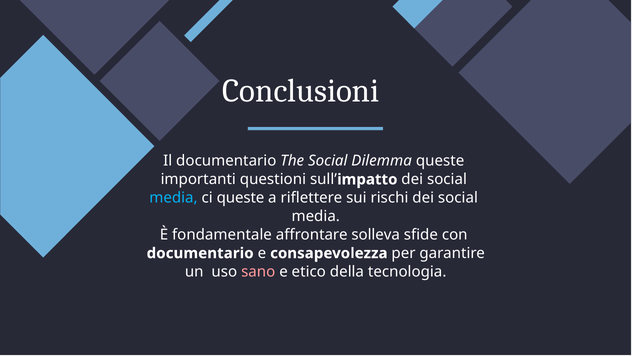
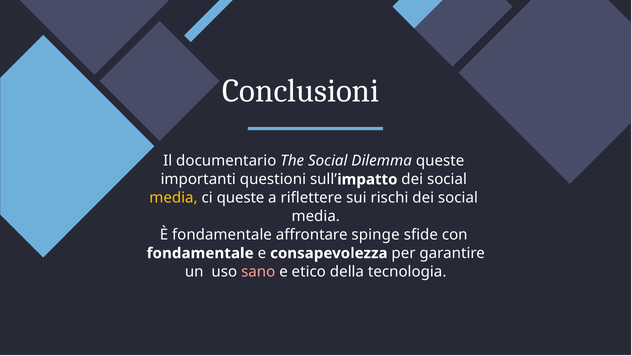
media at (173, 198) colour: light blue -> yellow
solleva: solleva -> spinge
documentario at (200, 253): documentario -> fondamentale
